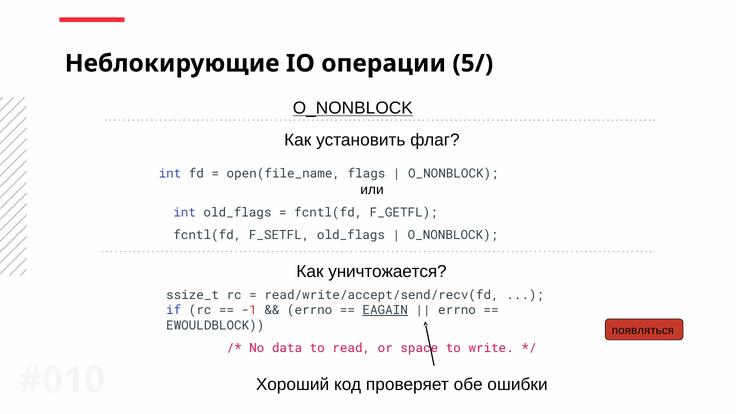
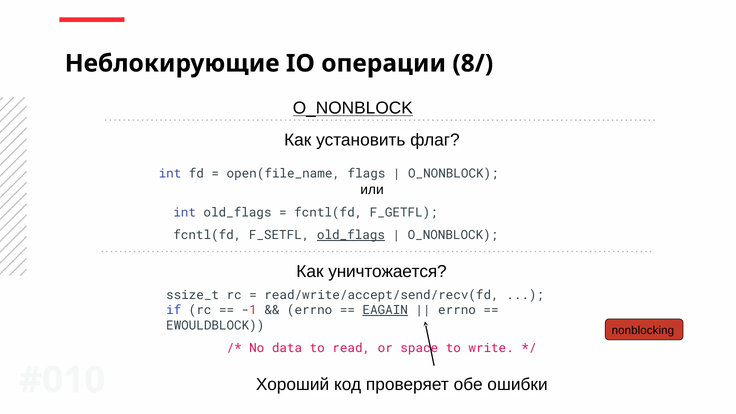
5/: 5/ -> 8/
old_flags at (351, 235) underline: none -> present
появляться: появляться -> nonblocking
